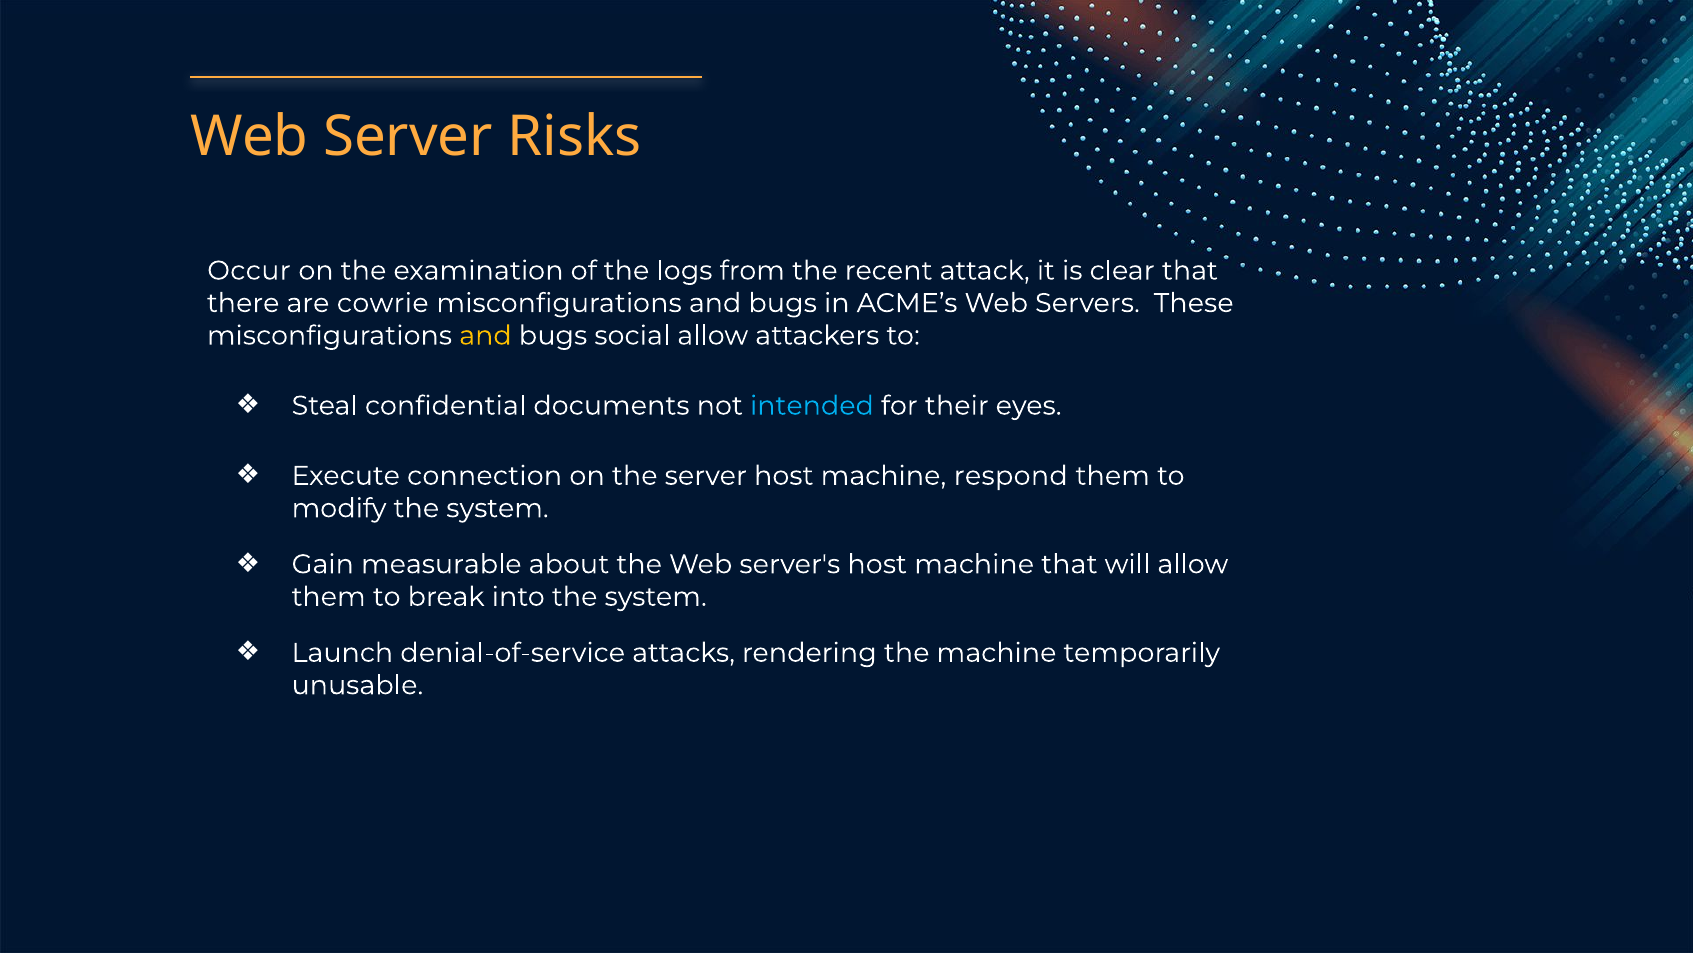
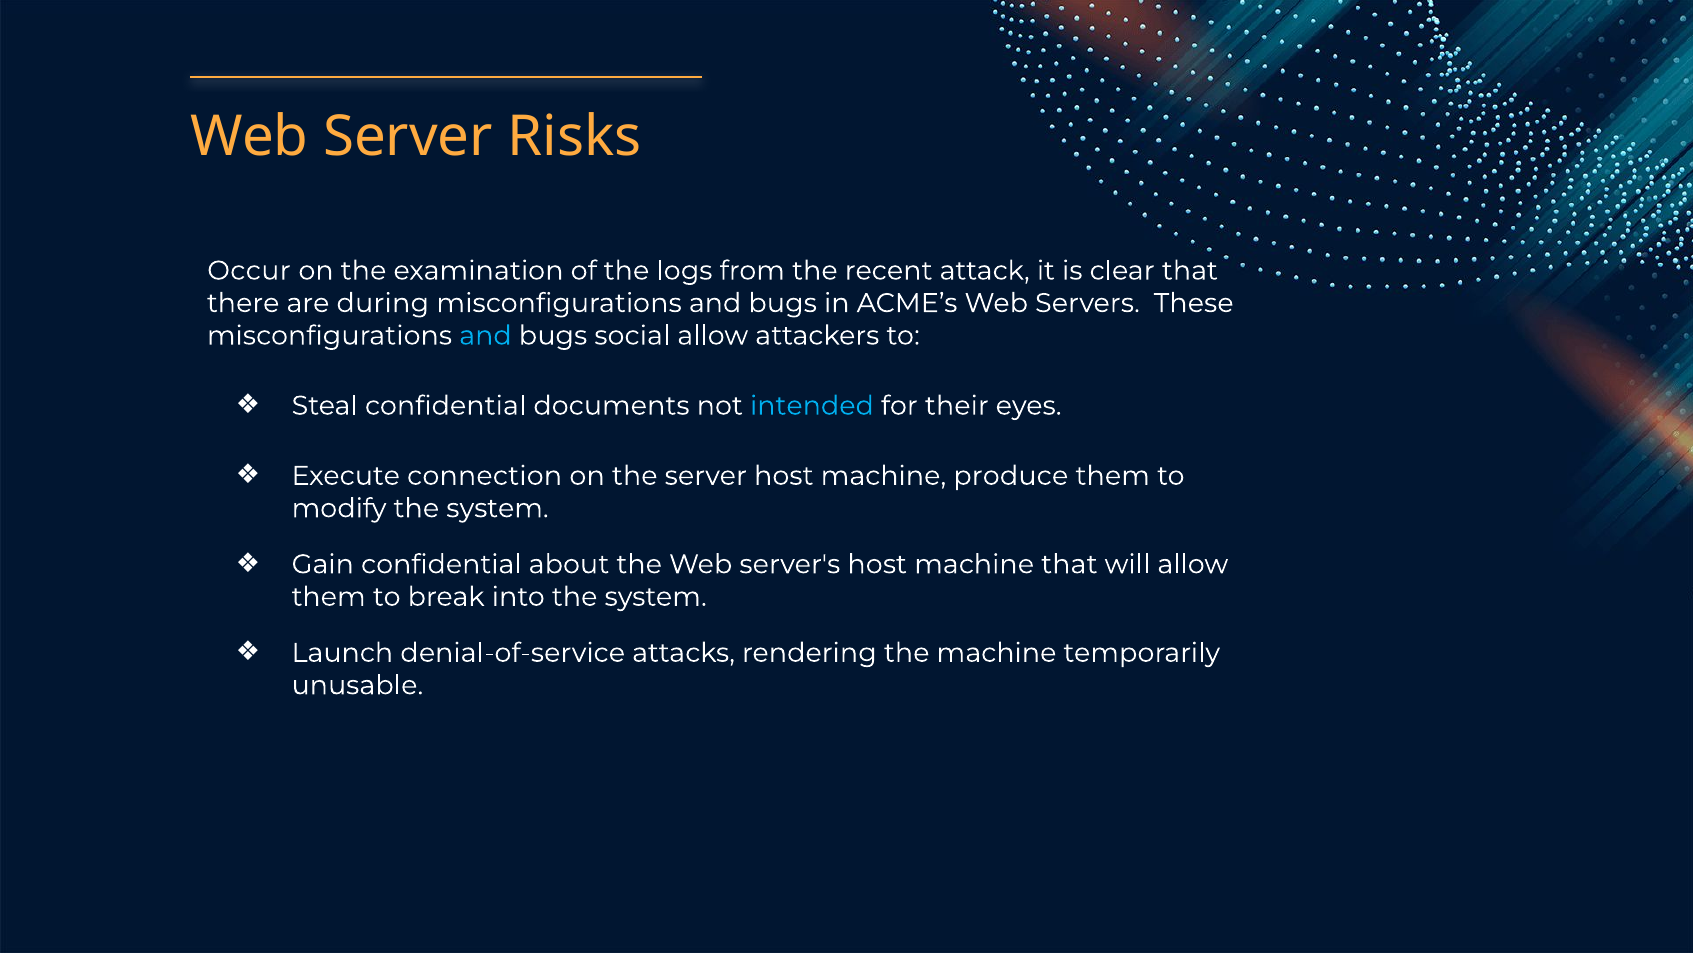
cowrie: cowrie -> during
and at (485, 335) colour: yellow -> light blue
respond: respond -> produce
Gain measurable: measurable -> confidential
